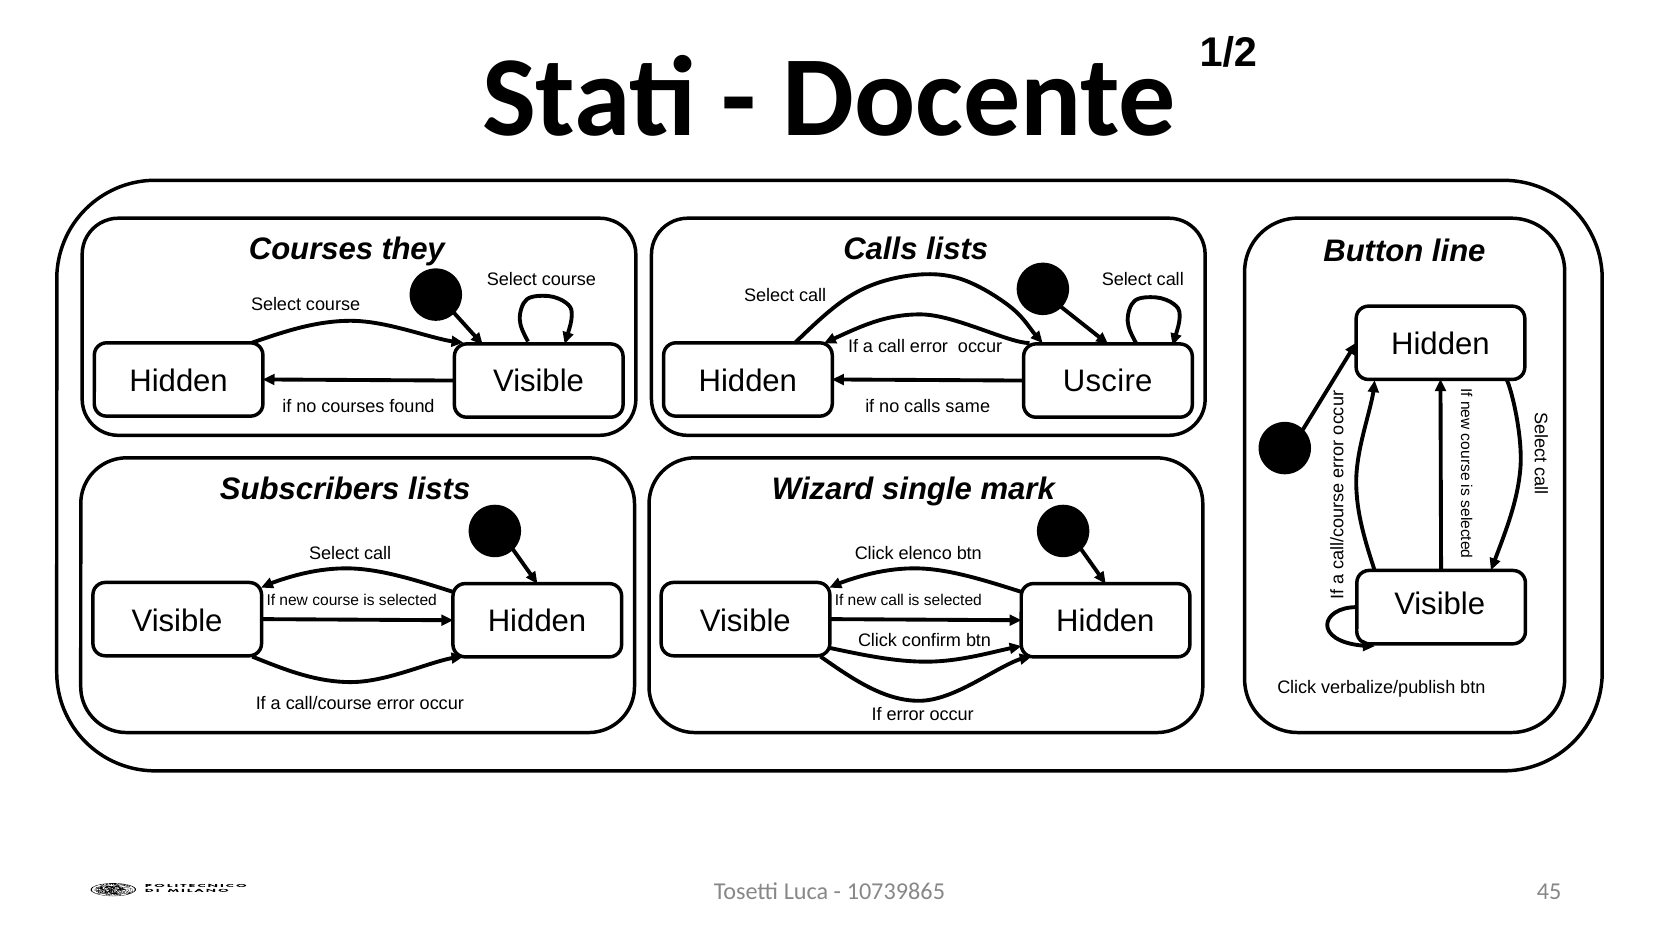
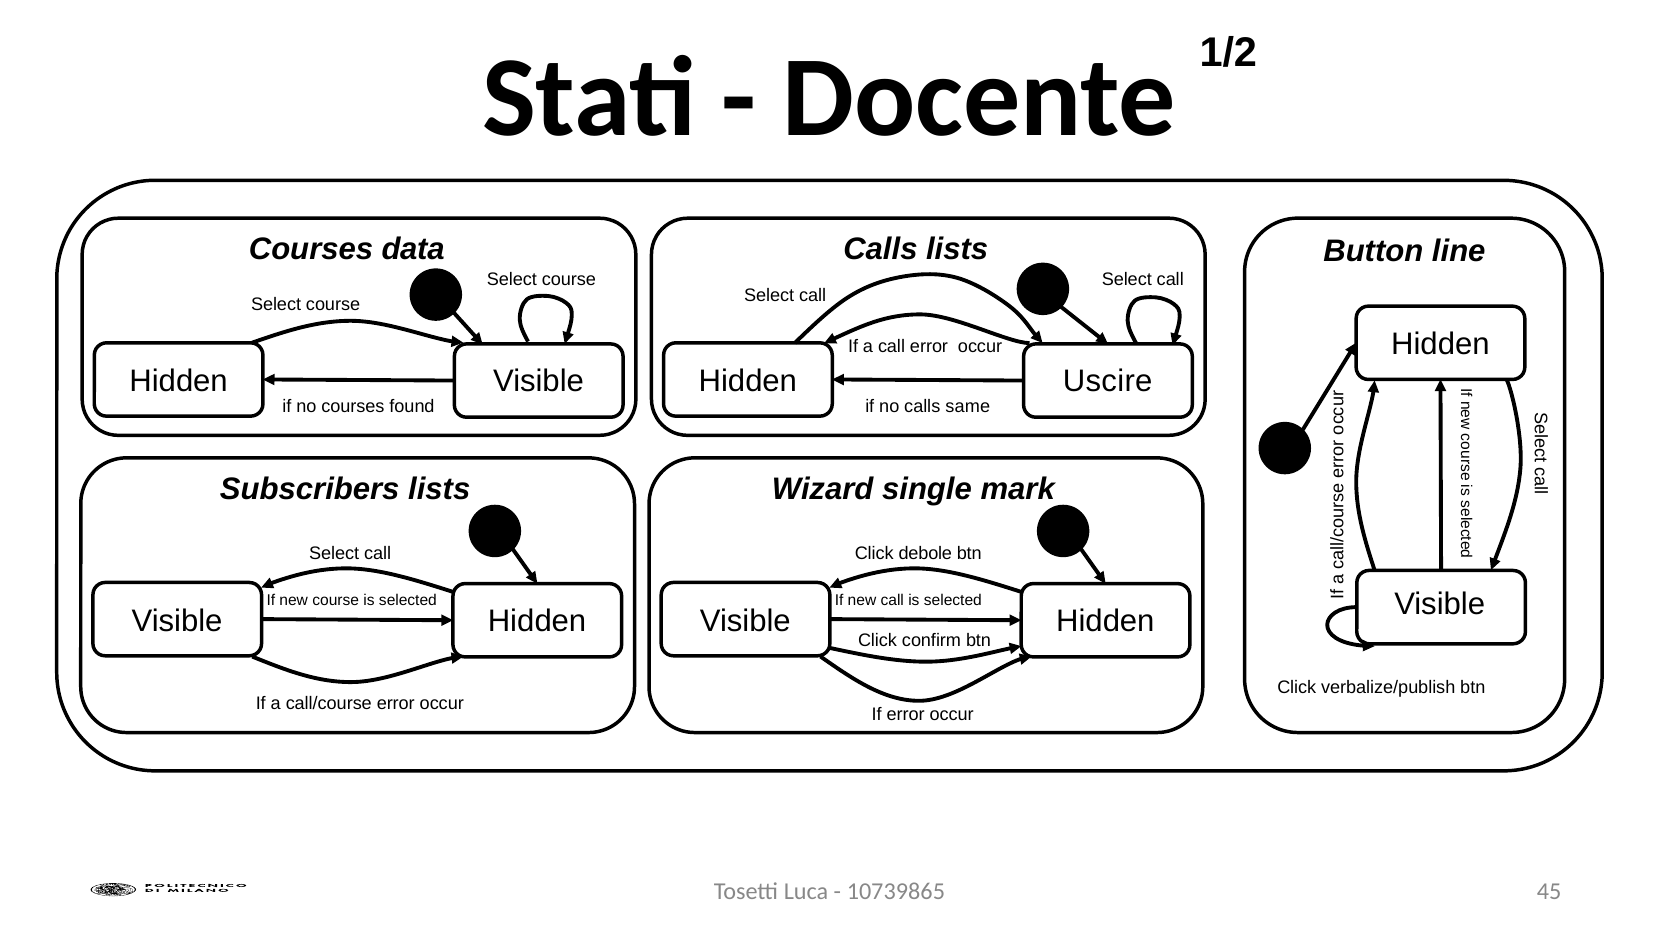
they: they -> data
elenco: elenco -> debole
